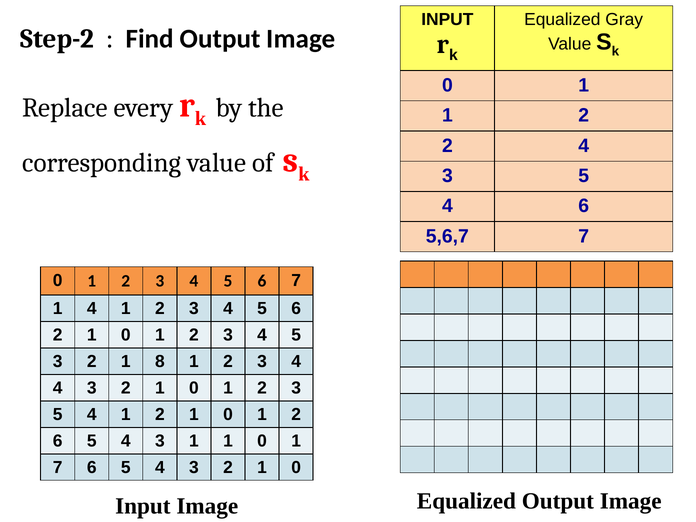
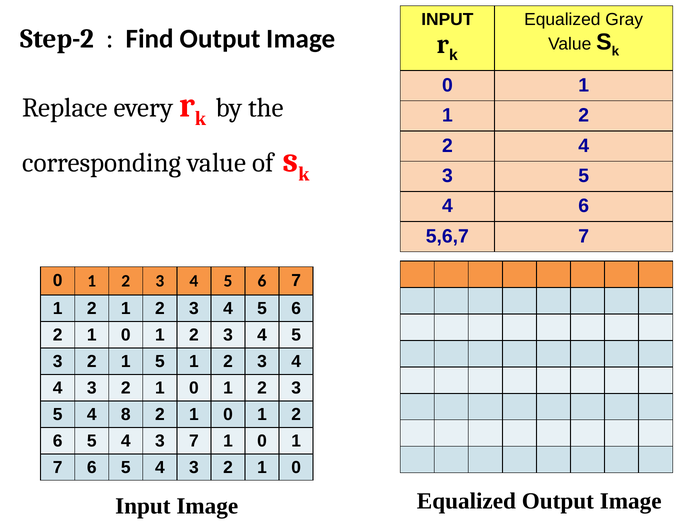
4 at (92, 309): 4 -> 2
1 8: 8 -> 5
5 4 1: 1 -> 8
3 1: 1 -> 7
